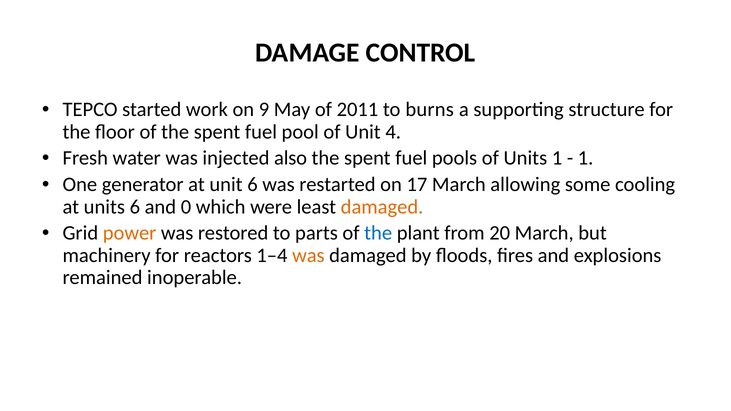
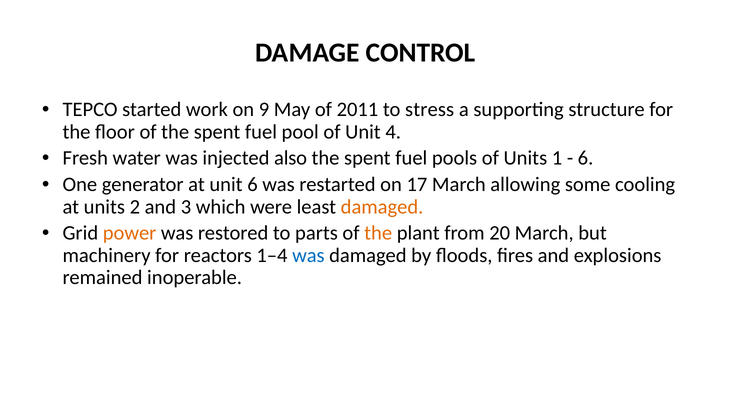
burns: burns -> stress
1 at (586, 158): 1 -> 6
units 6: 6 -> 2
0: 0 -> 3
the at (378, 233) colour: blue -> orange
was at (308, 255) colour: orange -> blue
